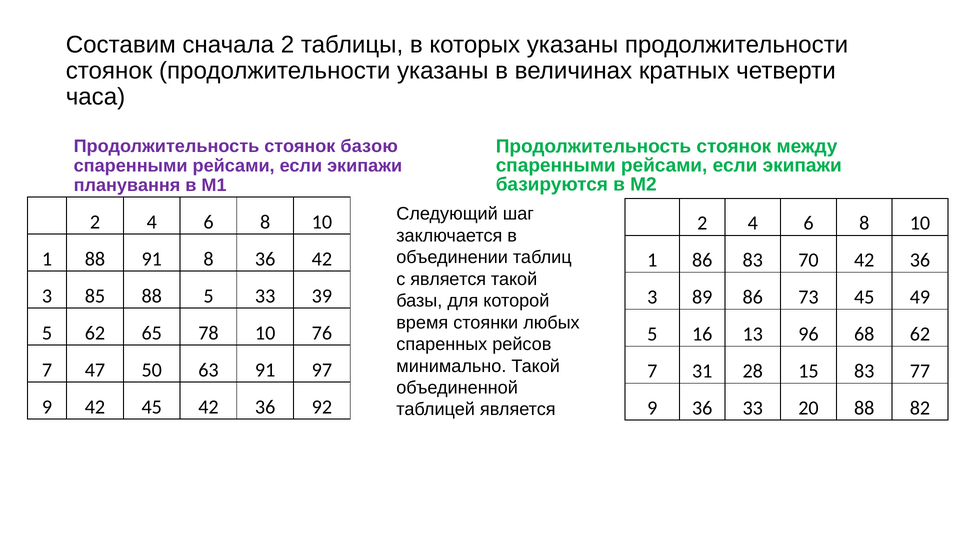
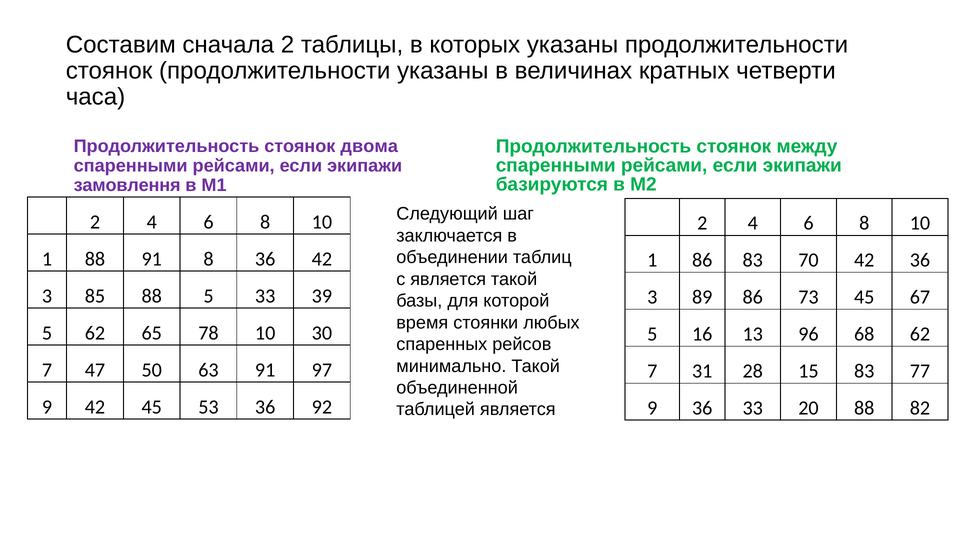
базою: базою -> двома
планування: планування -> замовлення
49: 49 -> 67
76: 76 -> 30
45 42: 42 -> 53
